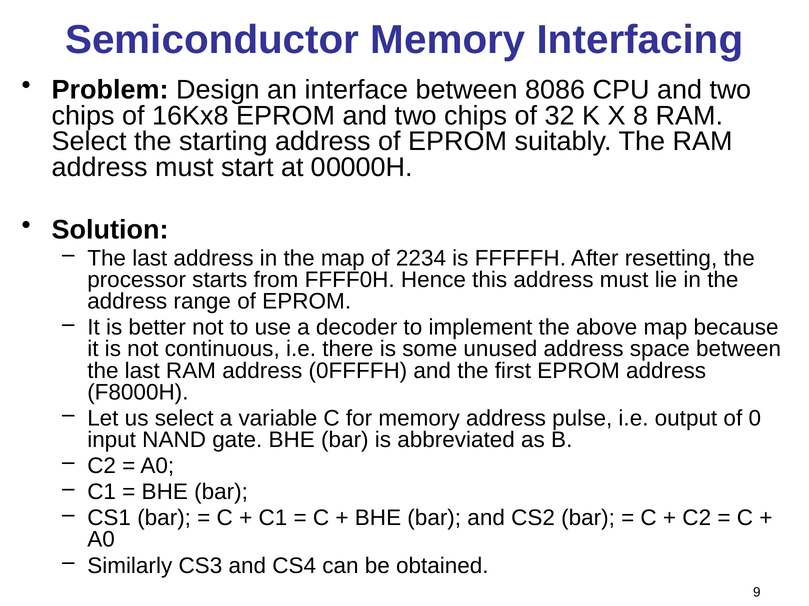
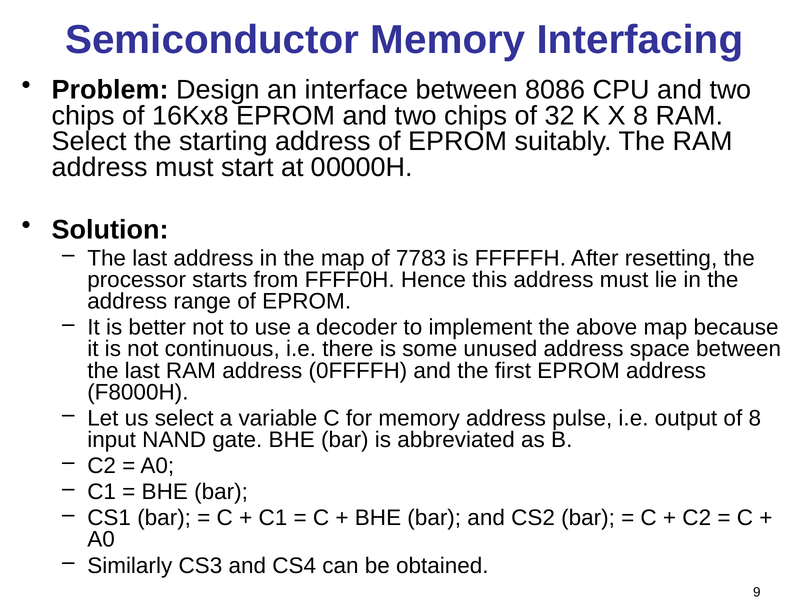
2234: 2234 -> 7783
of 0: 0 -> 8
